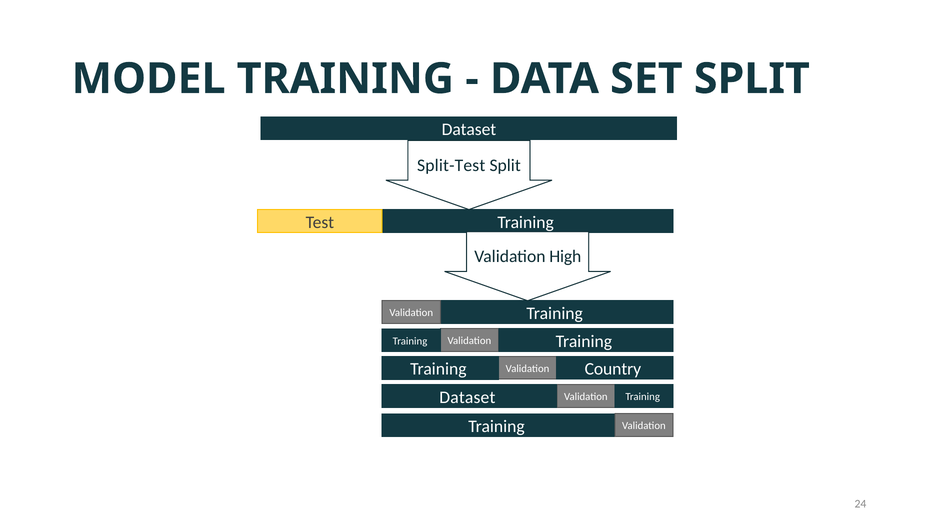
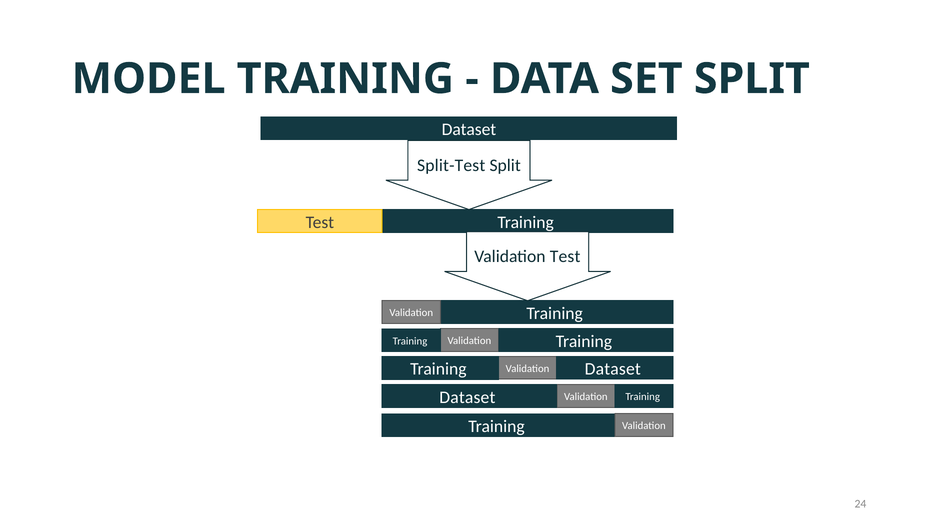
Validation High: High -> Test
Training Country: Country -> Dataset
